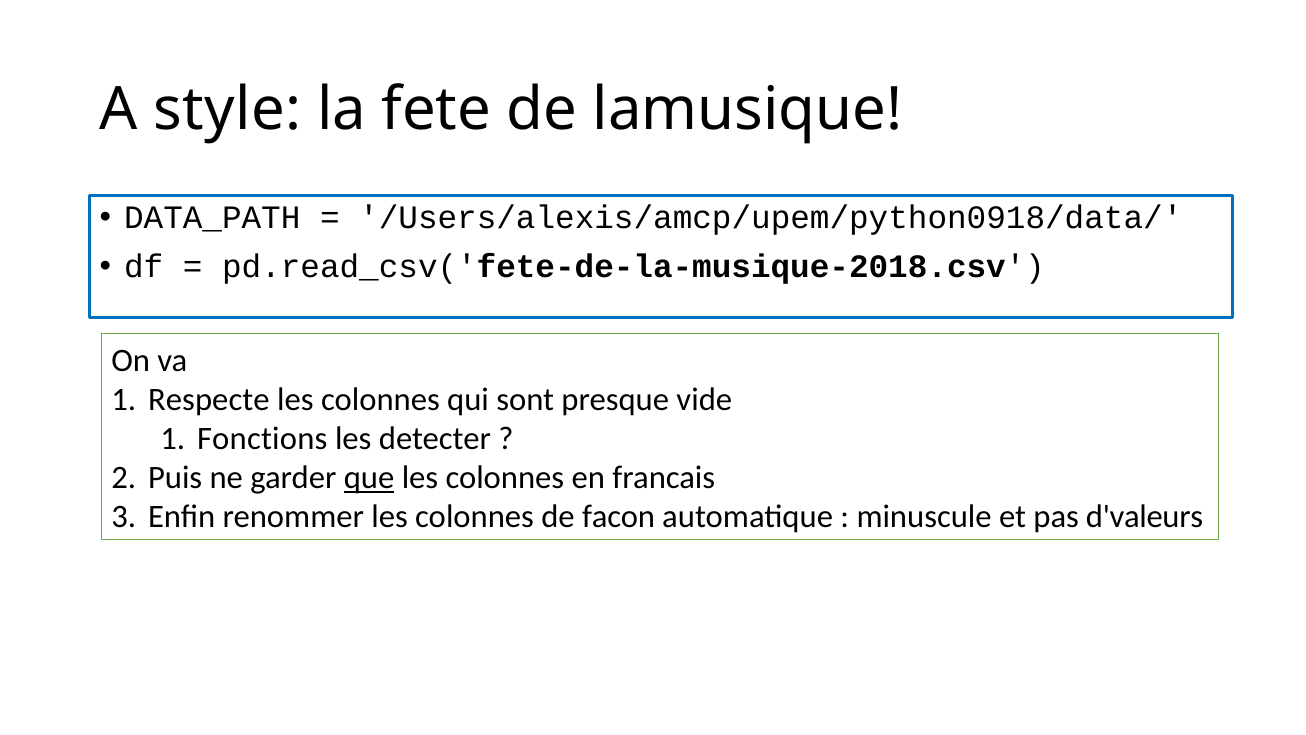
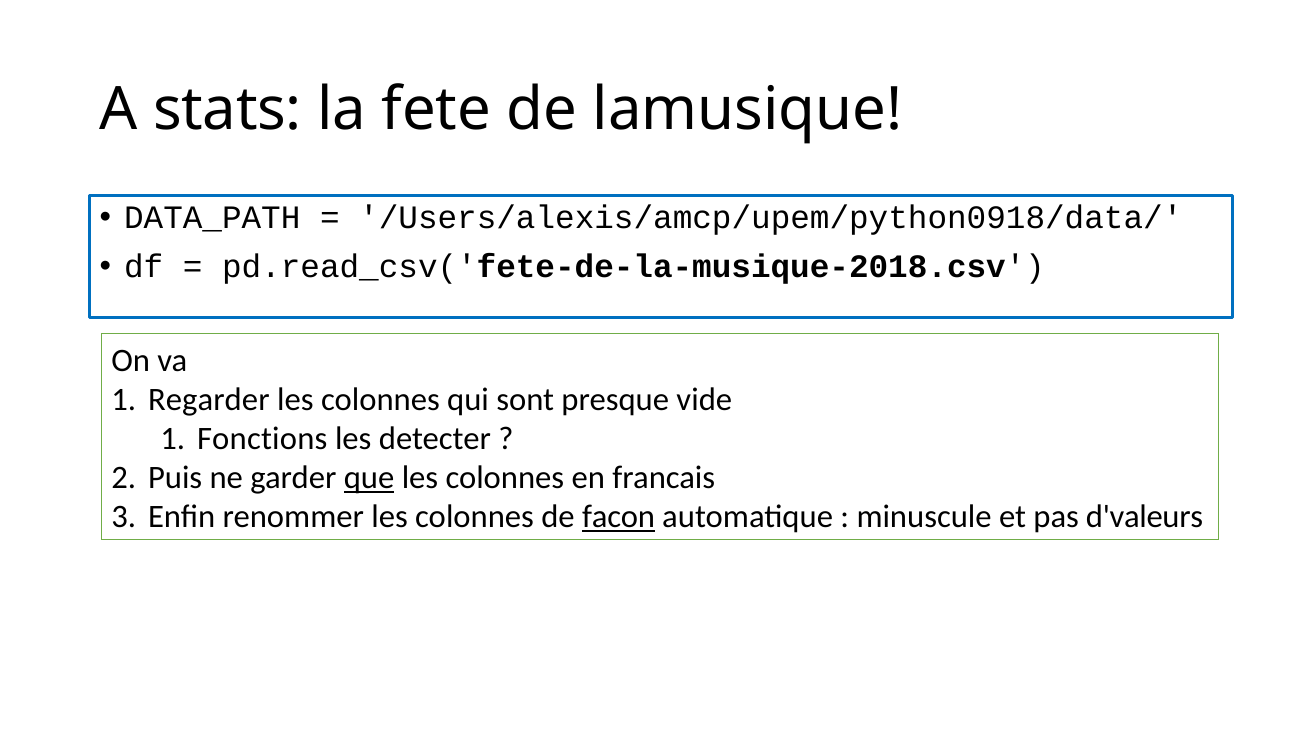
style: style -> stats
Respecte: Respecte -> Regarder
facon underline: none -> present
